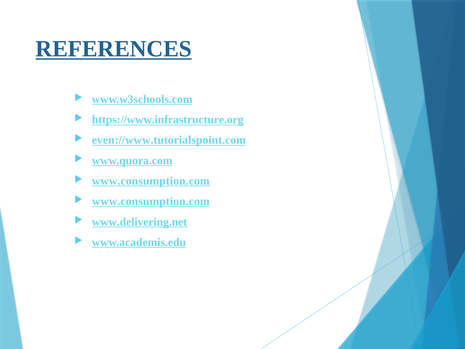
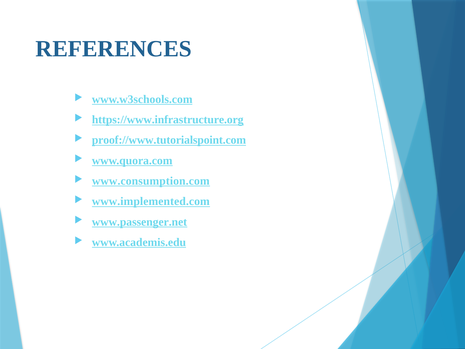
REFERENCES underline: present -> none
even://www.tutorialspoint.com: even://www.tutorialspoint.com -> proof://www.tutorialspoint.com
www.consumption.com at (151, 201): www.consumption.com -> www.implemented.com
www.delivering.net: www.delivering.net -> www.passenger.net
